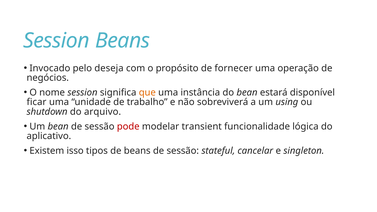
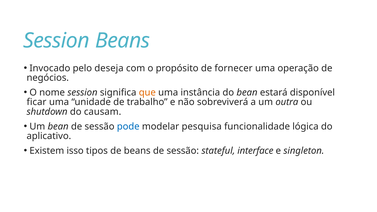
using: using -> outra
arquivo: arquivo -> causam
pode colour: red -> blue
transient: transient -> pesquisa
cancelar: cancelar -> interface
